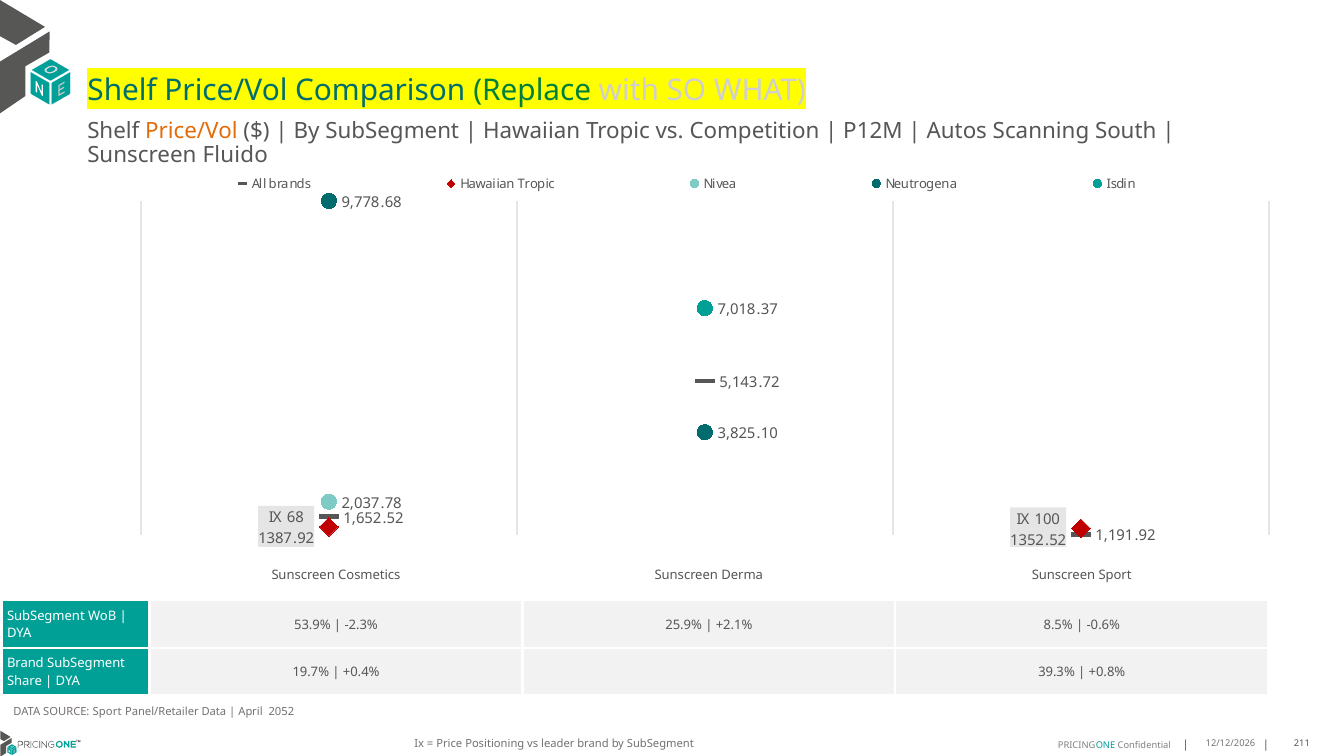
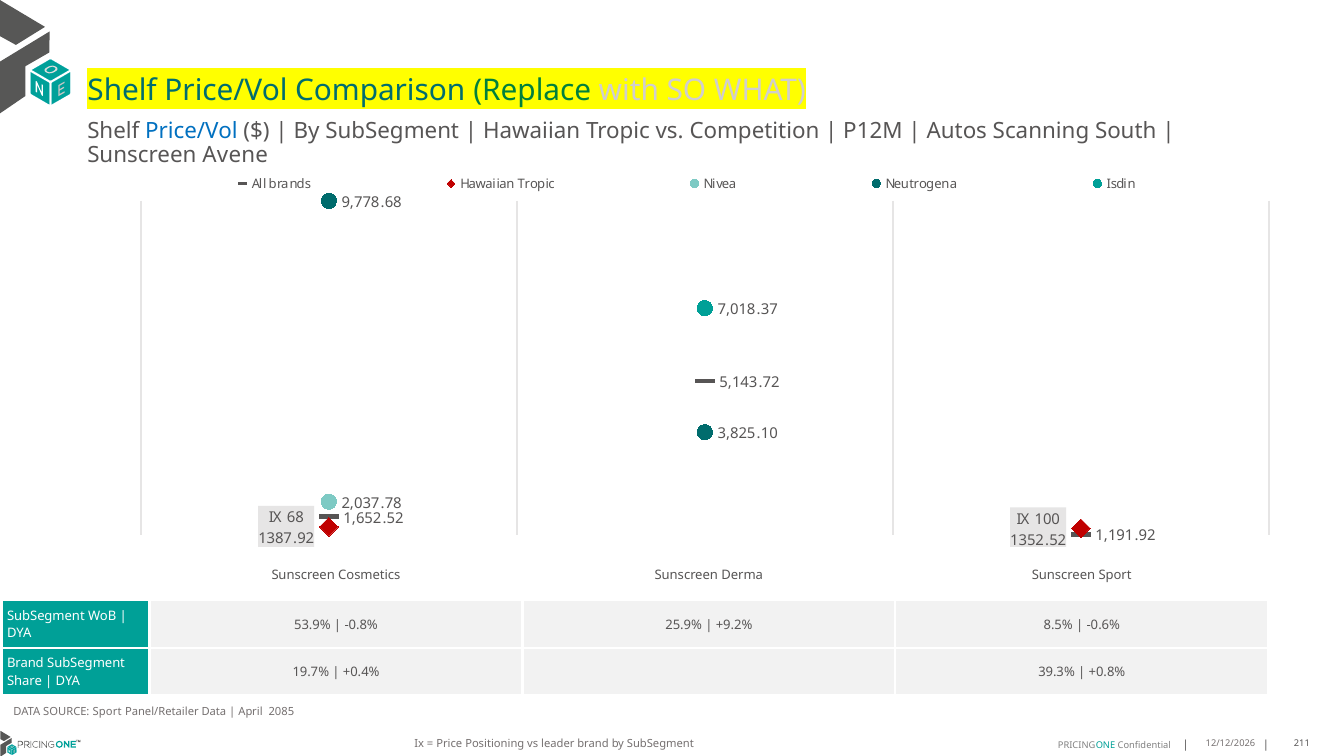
Price/Vol at (191, 131) colour: orange -> blue
Fluido: Fluido -> Avene
-2.3%: -2.3% -> -0.8%
+2.1%: +2.1% -> +9.2%
2052: 2052 -> 2085
